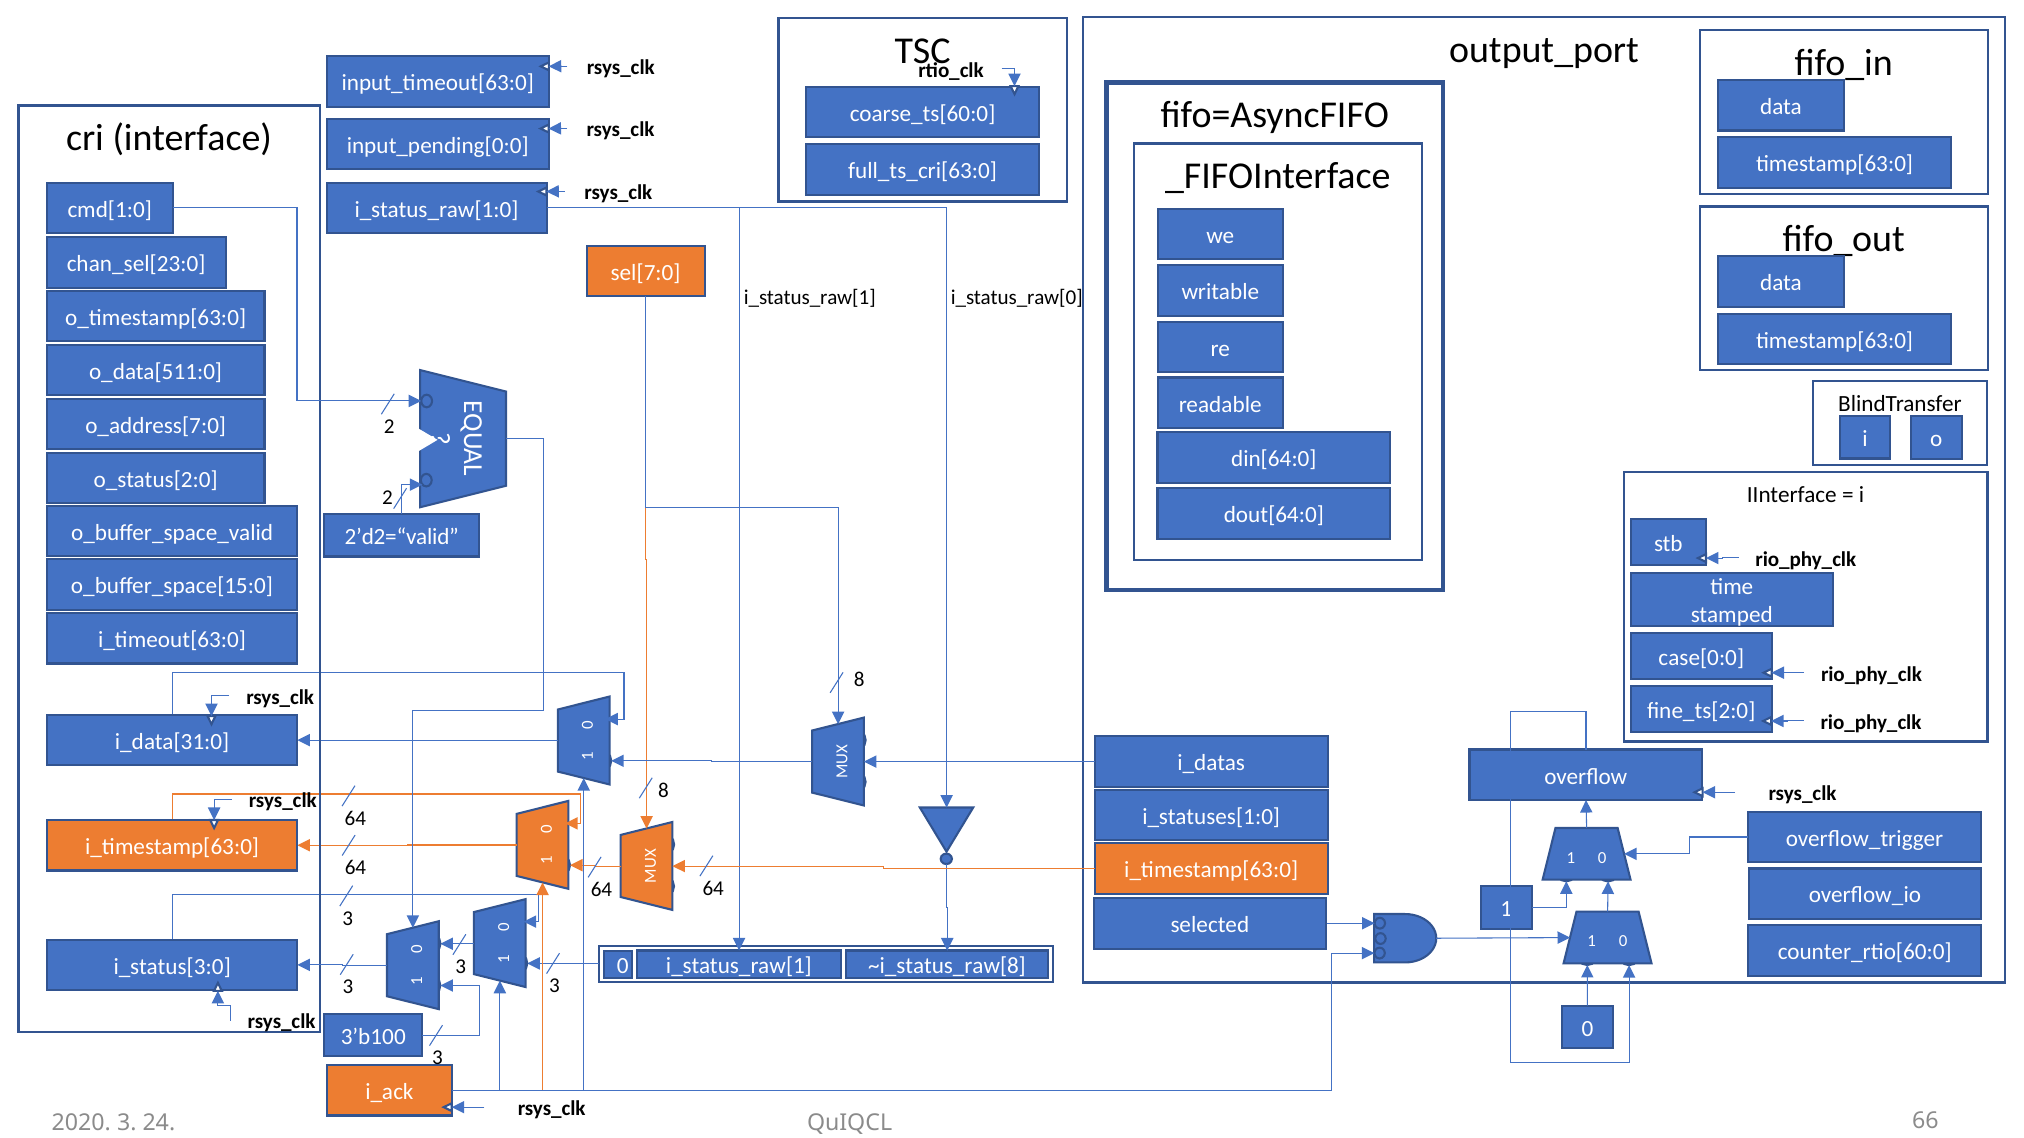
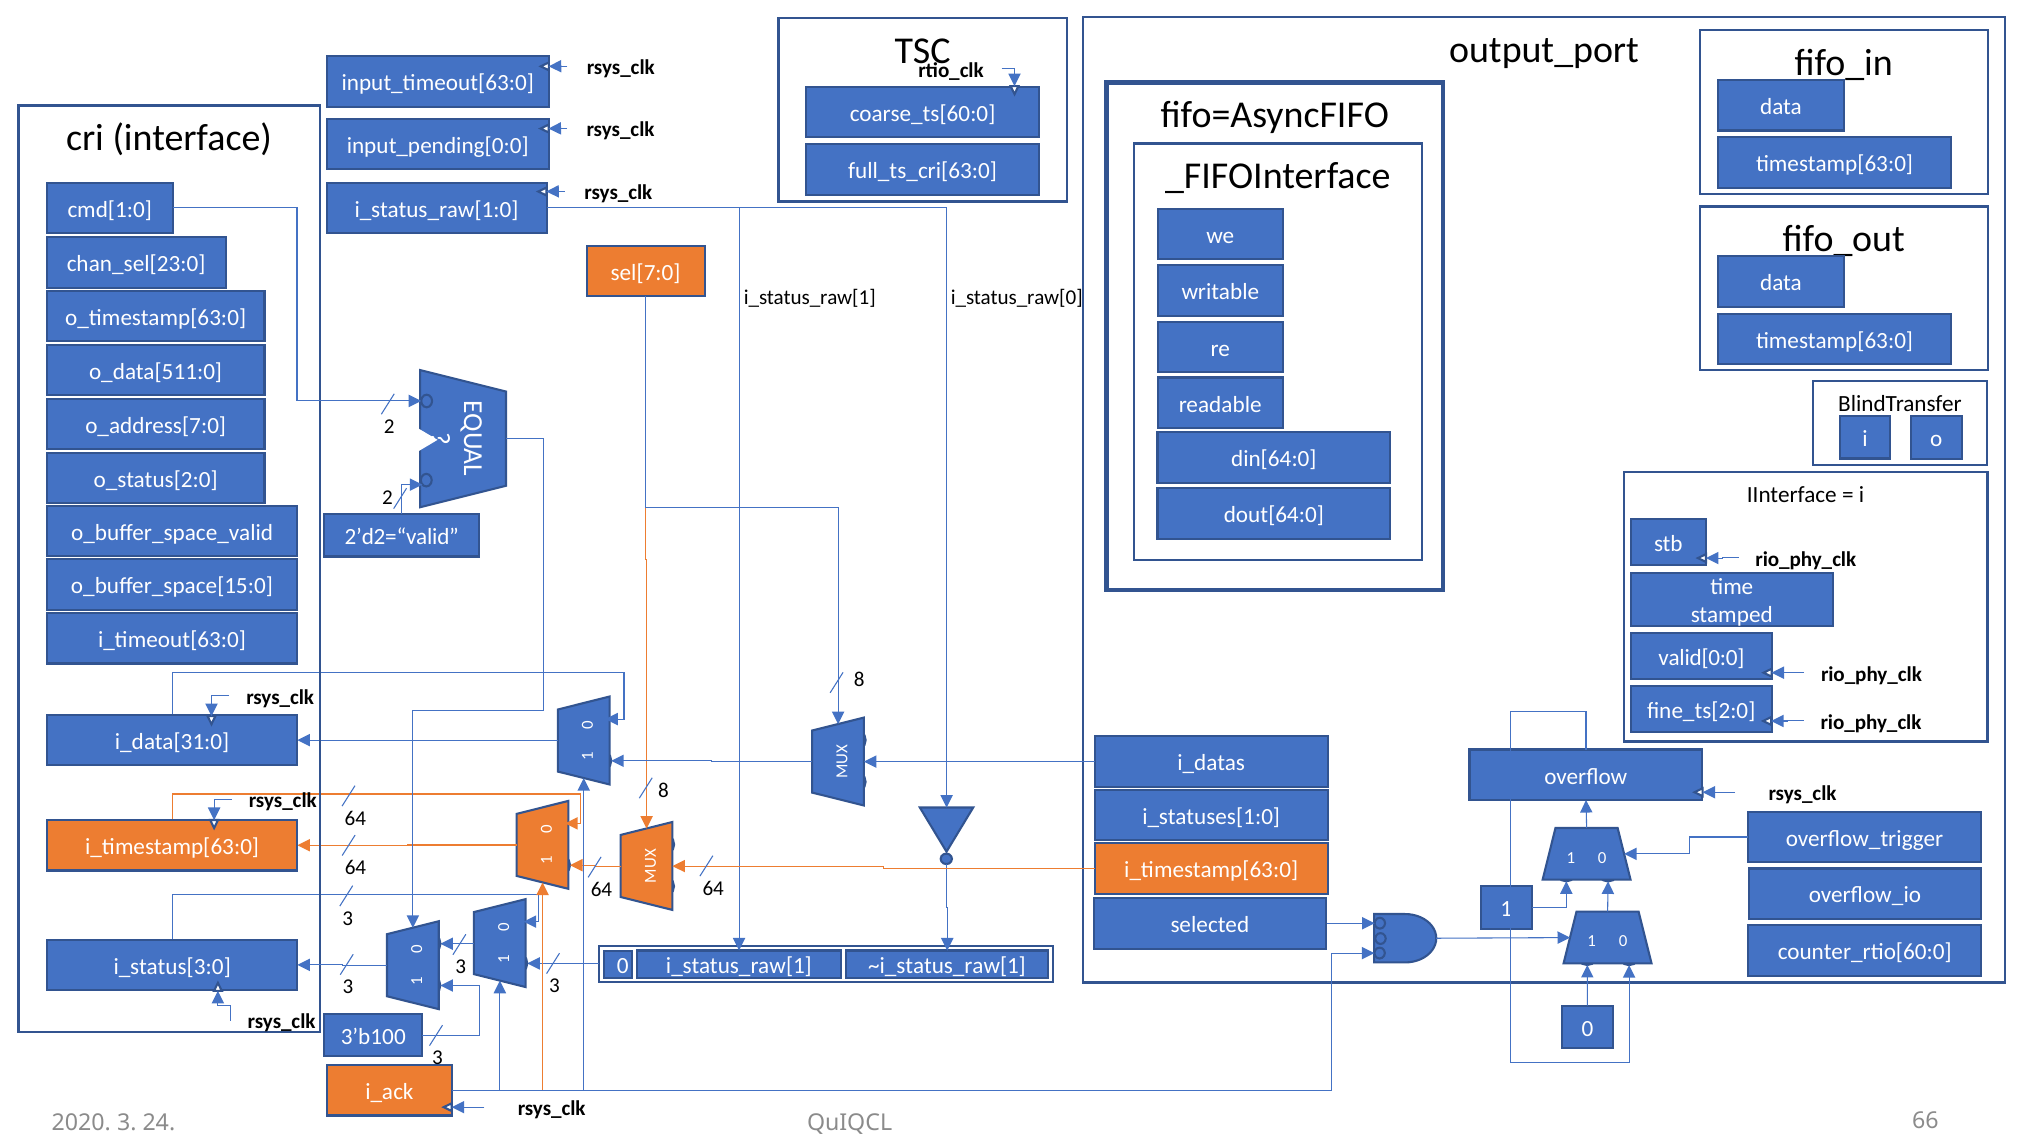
case[0:0: case[0:0 -> valid[0:0
~i_status_raw[8: ~i_status_raw[8 -> ~i_status_raw[1
